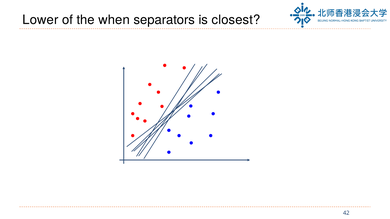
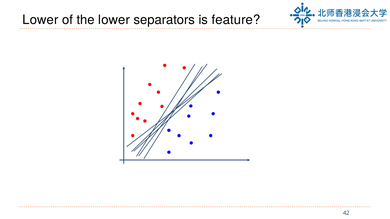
the when: when -> lower
closest: closest -> feature
